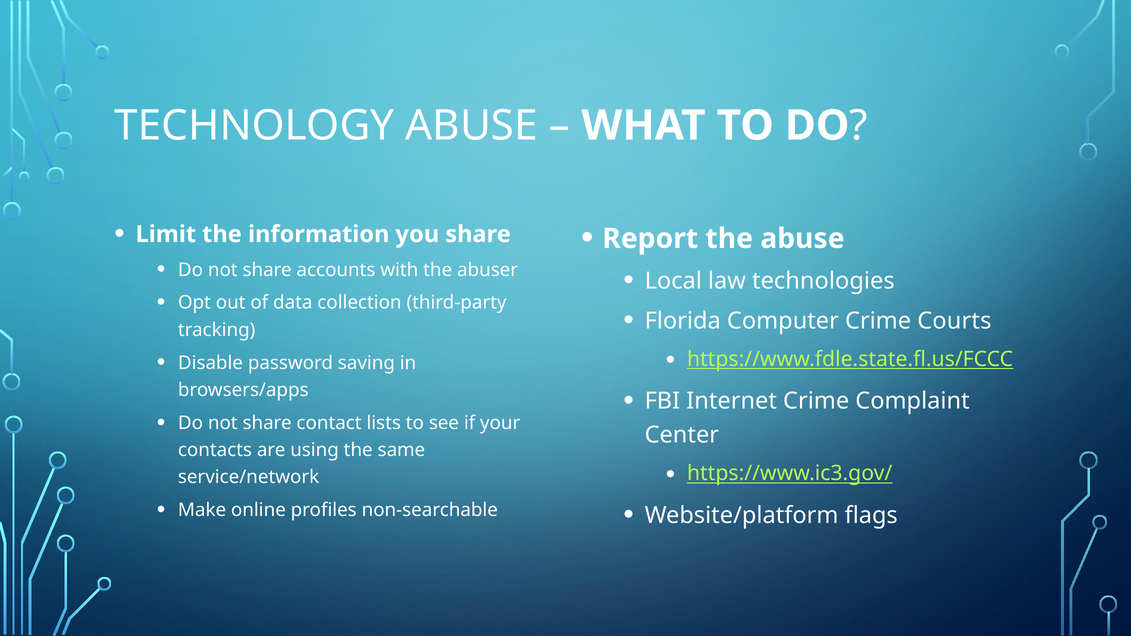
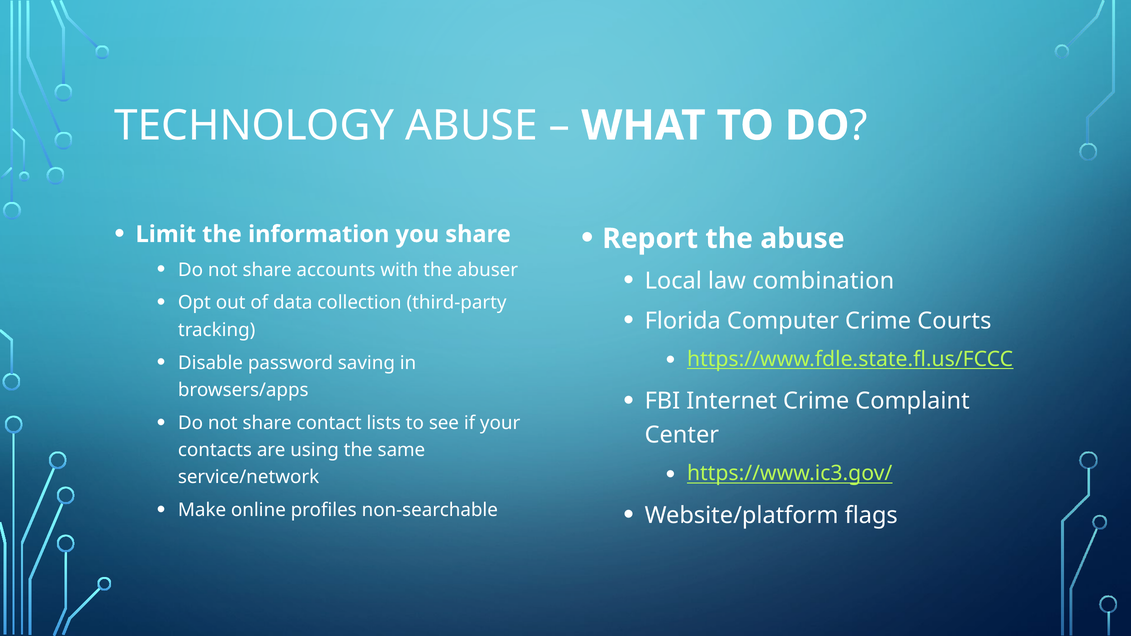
technologies: technologies -> combination
